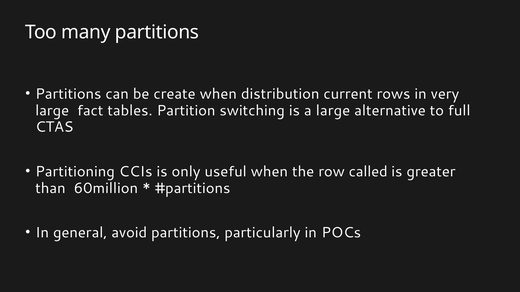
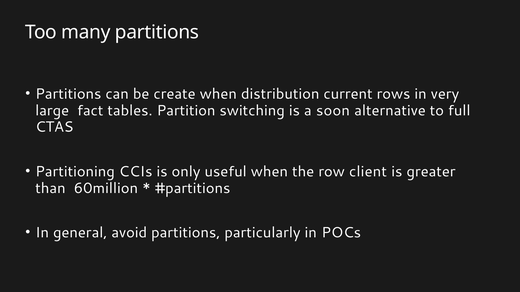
a large: large -> soon
called: called -> client
